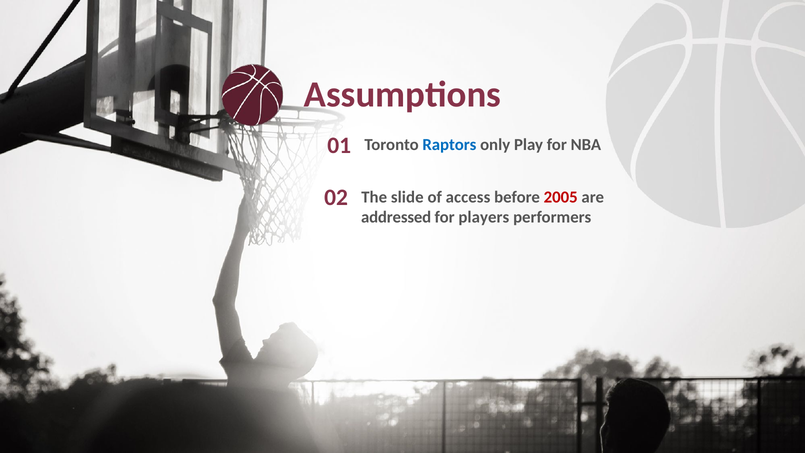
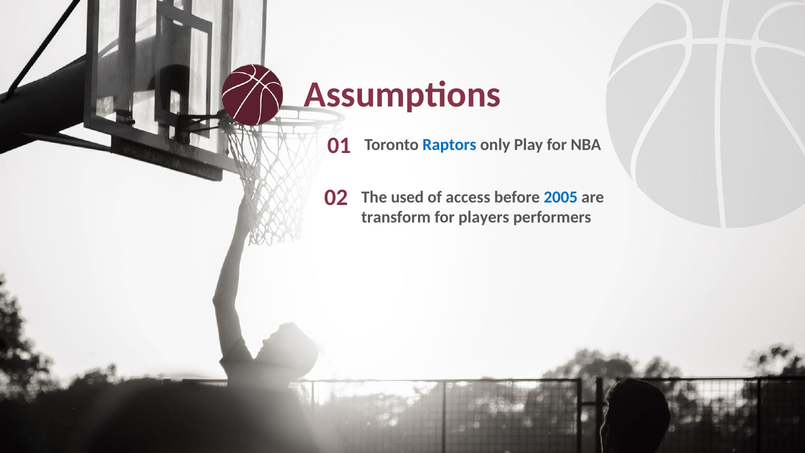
slide: slide -> used
2005 colour: red -> blue
addressed: addressed -> transform
